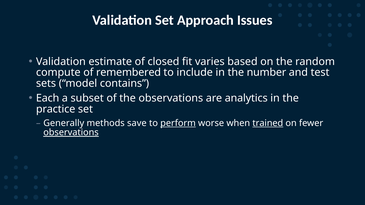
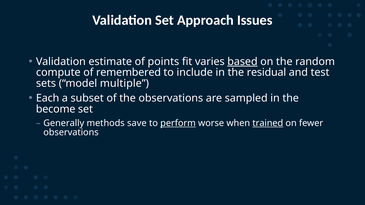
closed: closed -> points
based underline: none -> present
number: number -> residual
contains: contains -> multiple
analytics: analytics -> sampled
practice: practice -> become
observations at (71, 133) underline: present -> none
